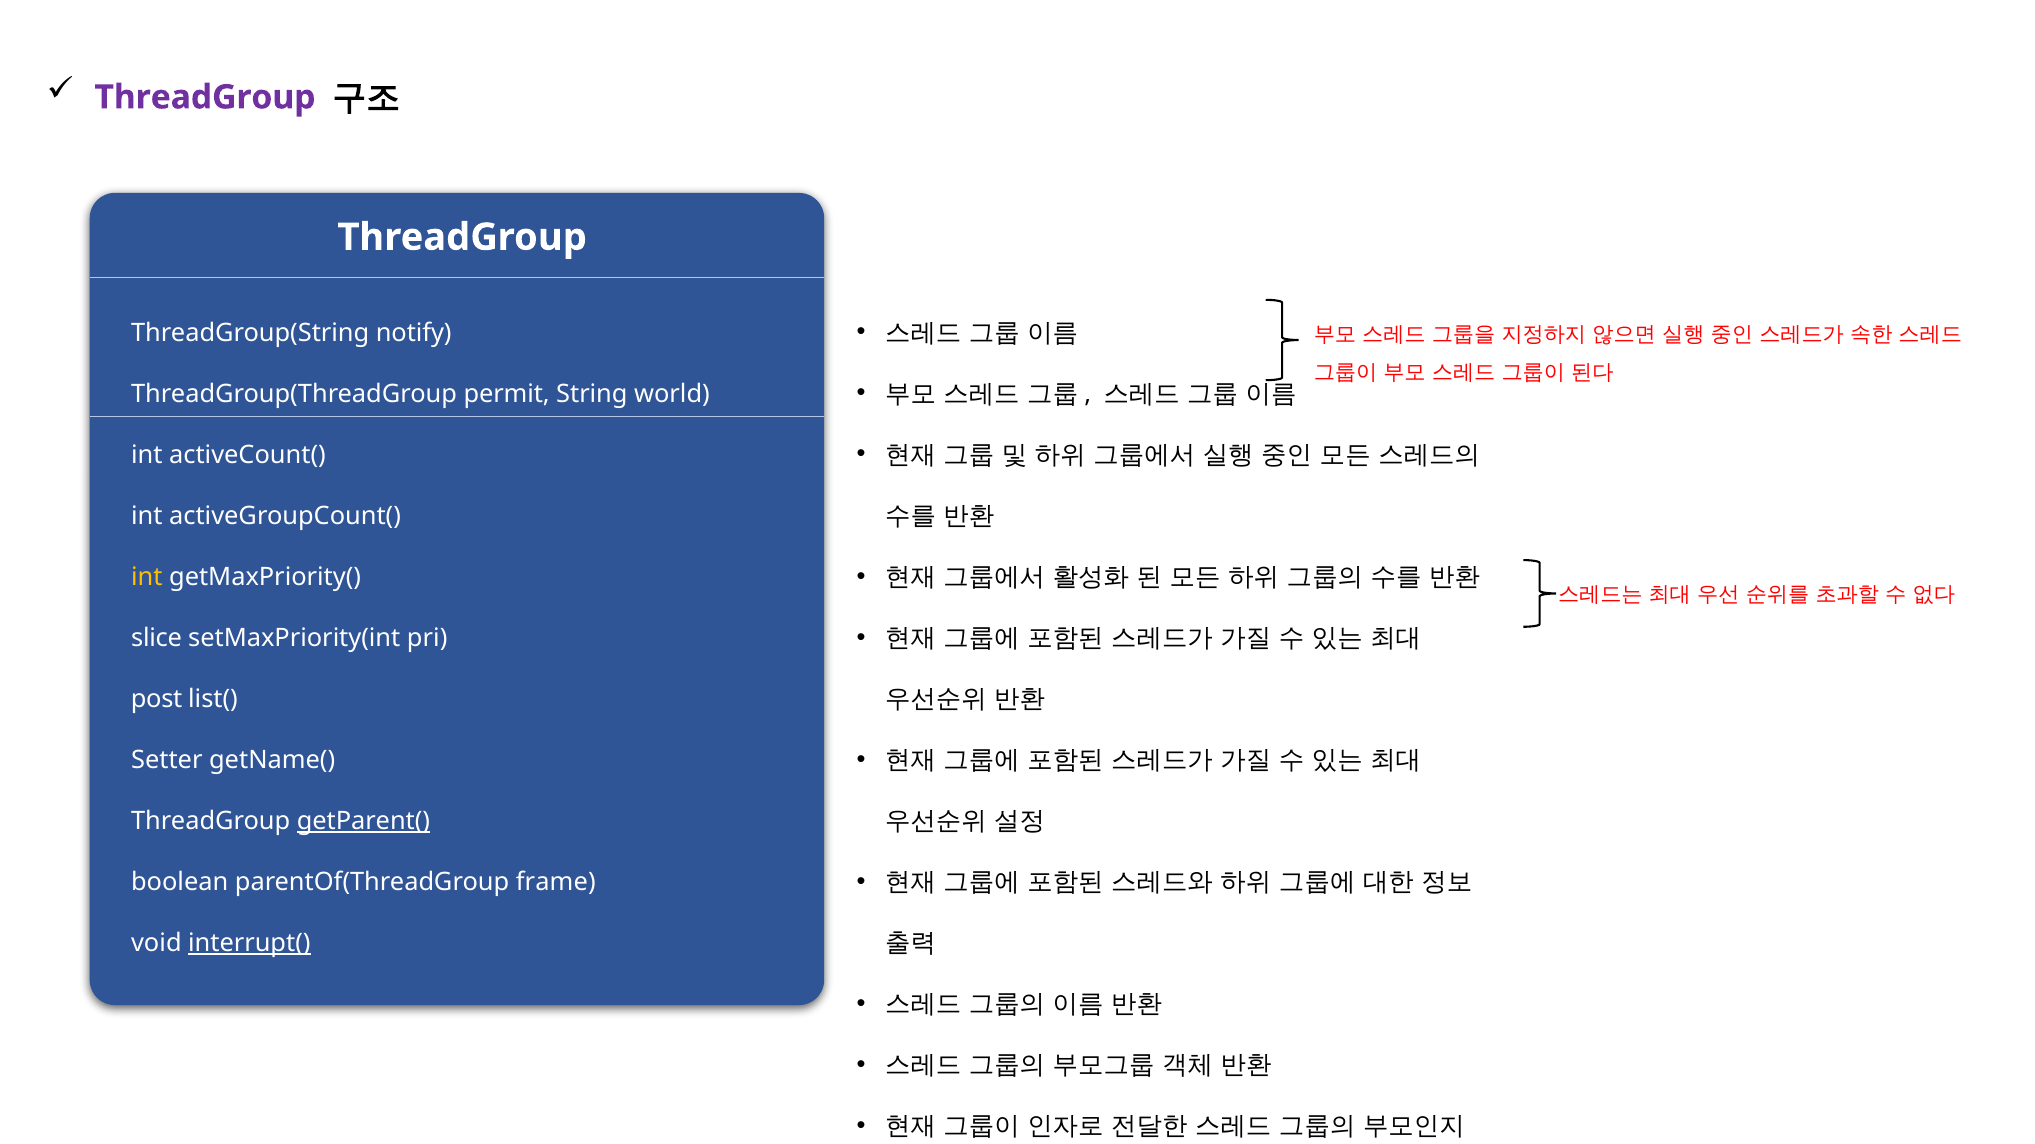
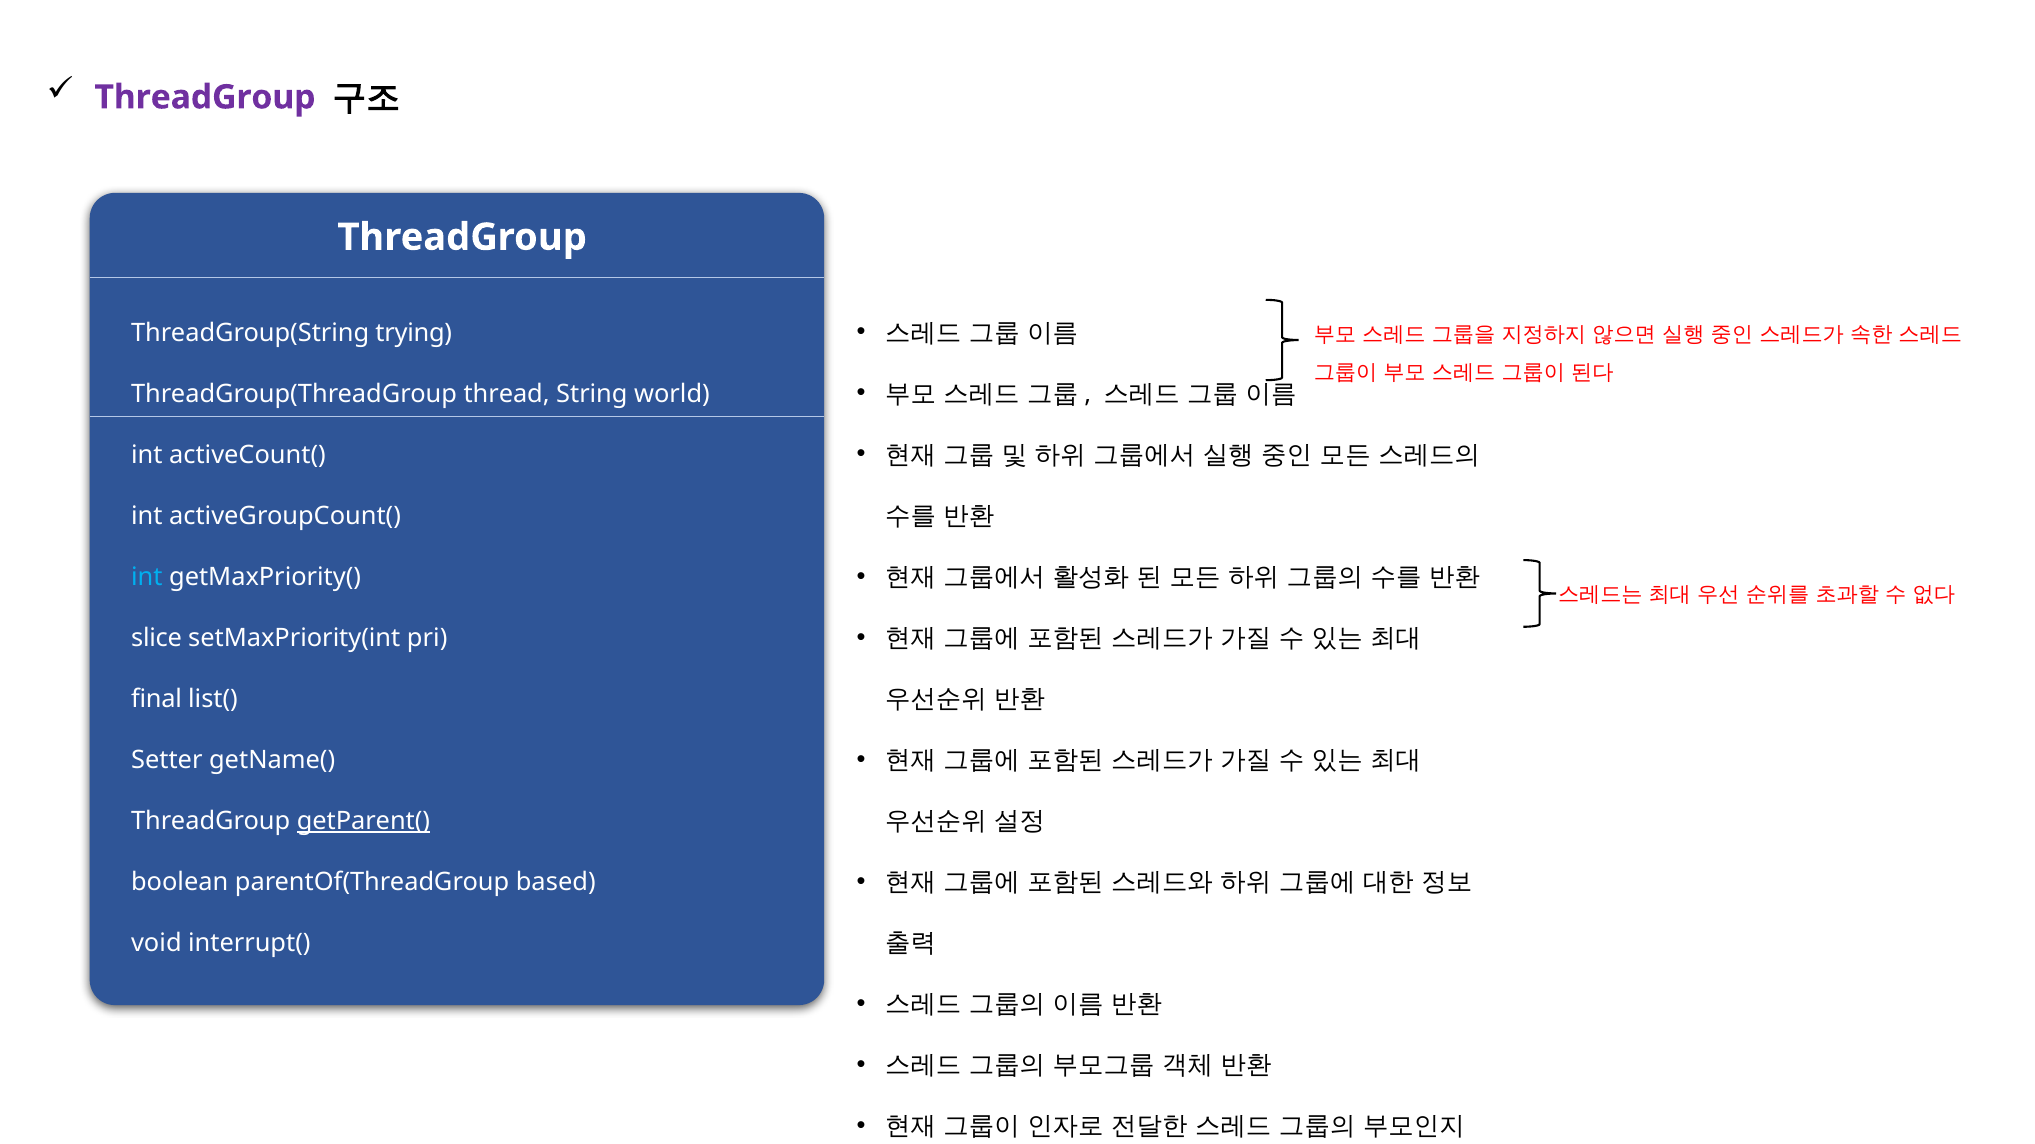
notify: notify -> trying
permit: permit -> thread
int at (147, 577) colour: yellow -> light blue
post: post -> final
frame: frame -> based
interrupt( underline: present -> none
